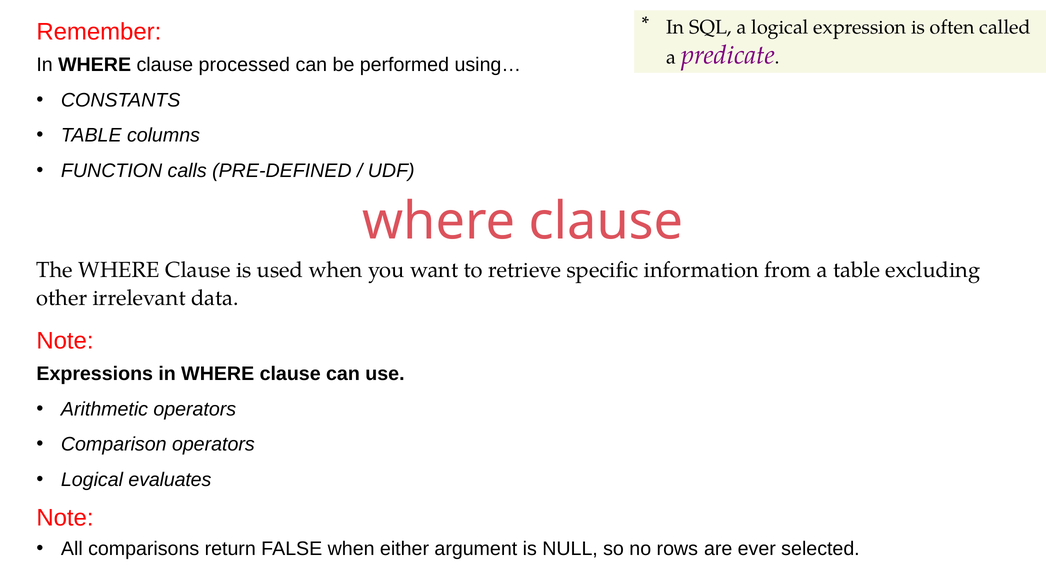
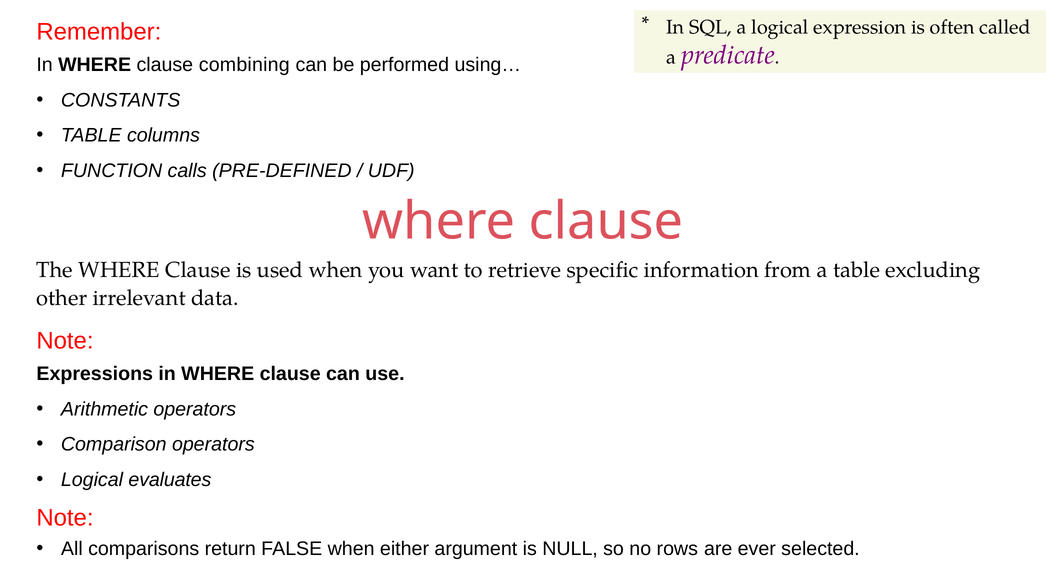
processed: processed -> combining
